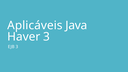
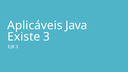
Haver: Haver -> Existe
